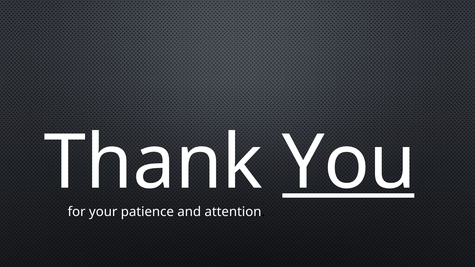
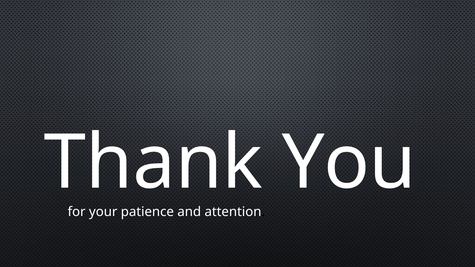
You underline: present -> none
